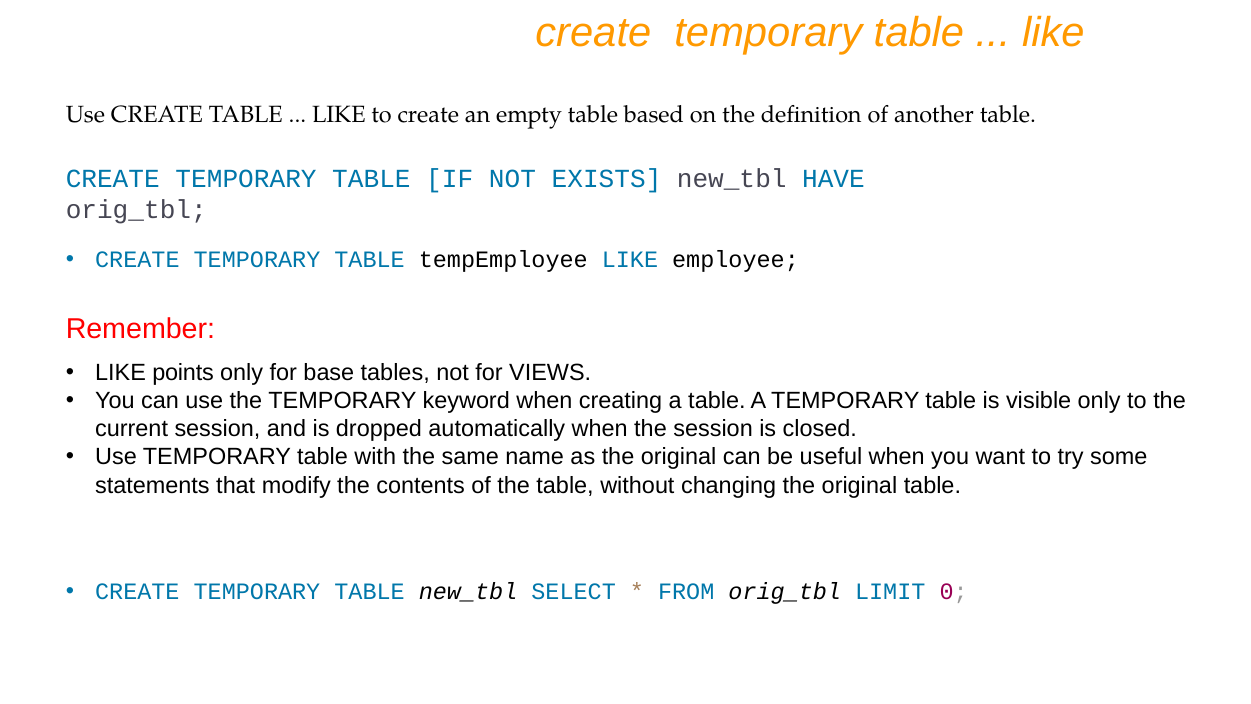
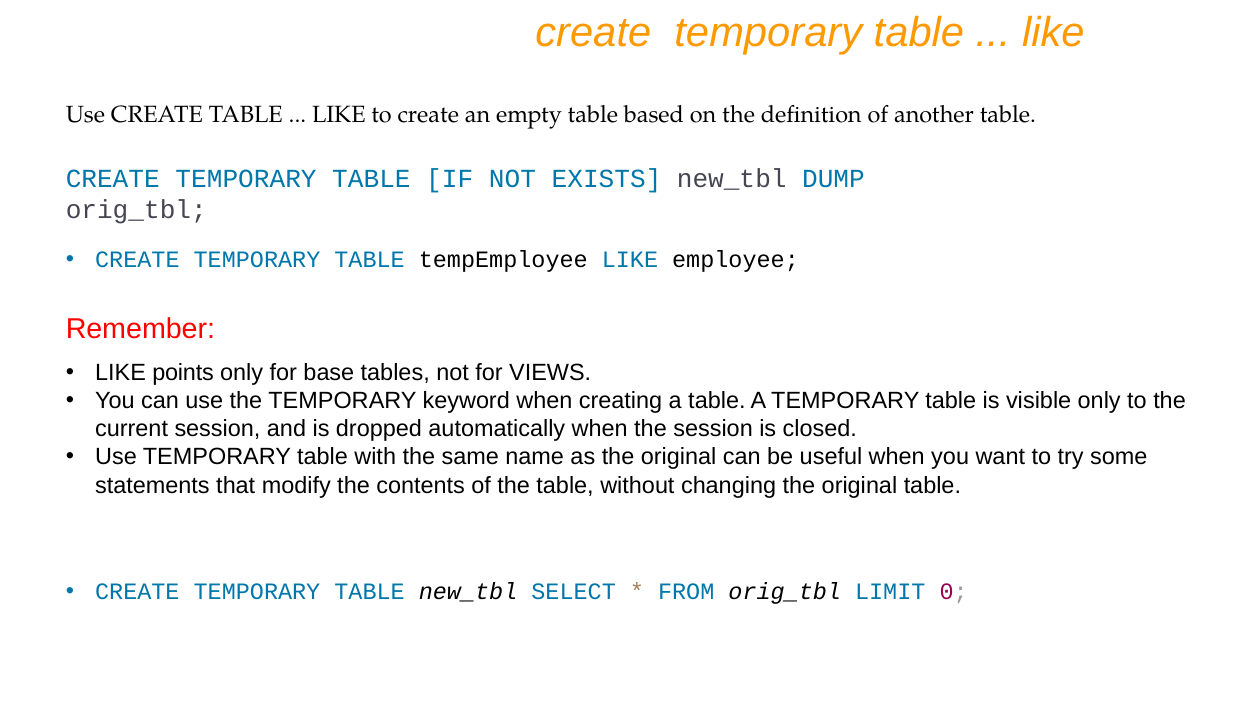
HAVE: HAVE -> DUMP
